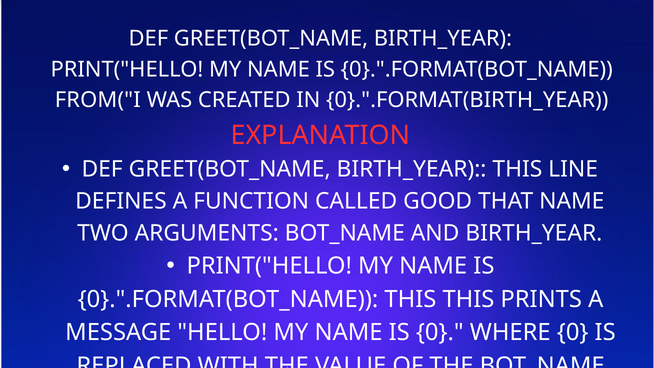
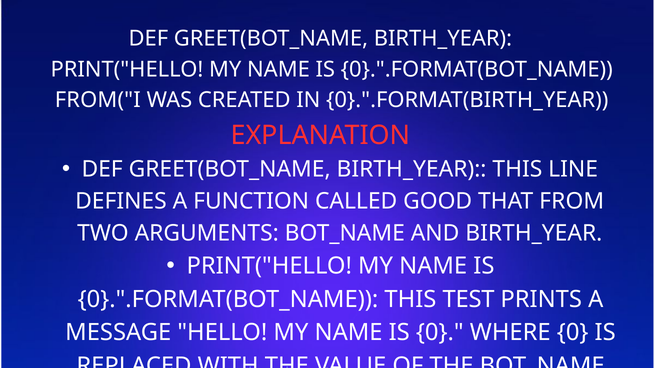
THAT NAME: NAME -> FROM
THIS THIS: THIS -> TEST
